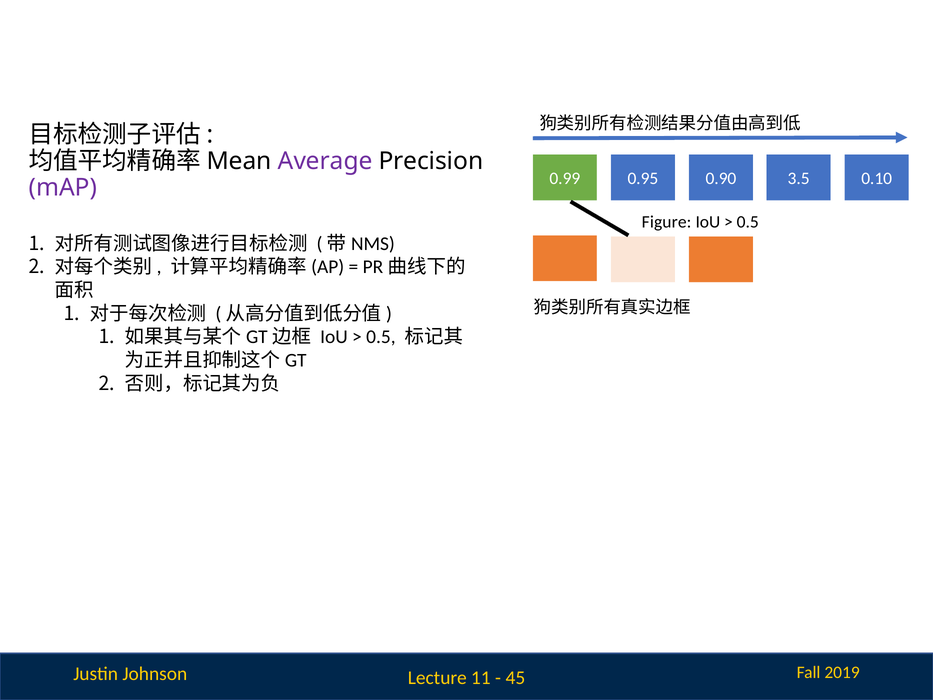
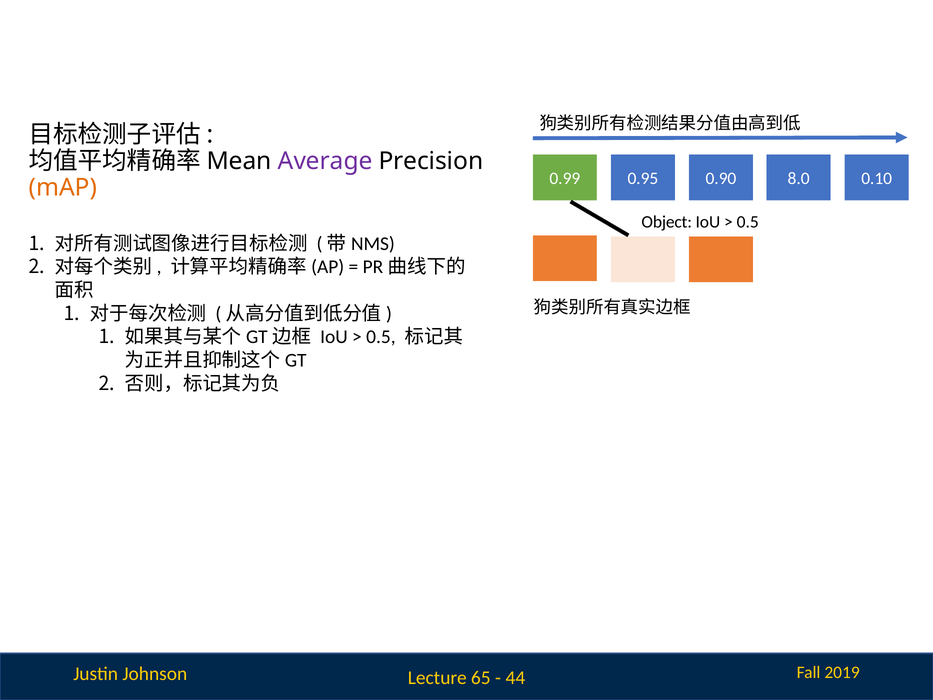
3.5: 3.5 -> 8.0
mAP colour: purple -> orange
Figure: Figure -> Object
11: 11 -> 65
45: 45 -> 44
